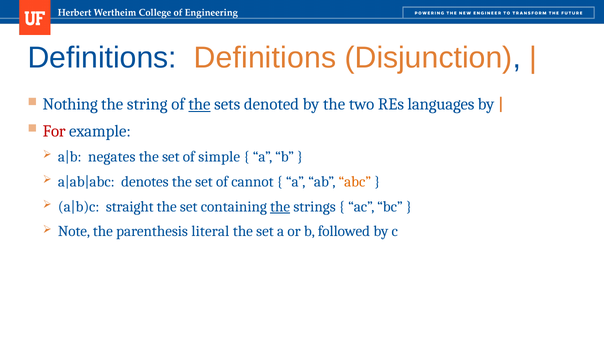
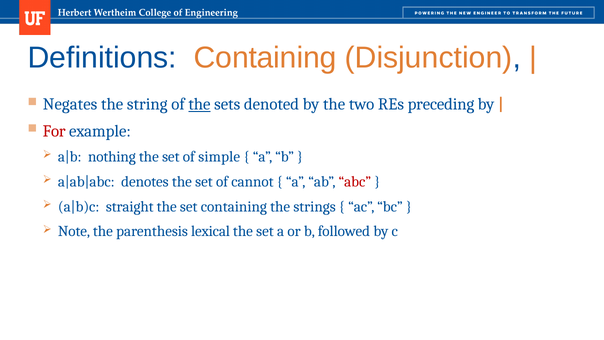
Definitions Definitions: Definitions -> Containing
Nothing: Nothing -> Negates
languages: languages -> preceding
negates: negates -> nothing
abc colour: orange -> red
the at (280, 206) underline: present -> none
literal: literal -> lexical
